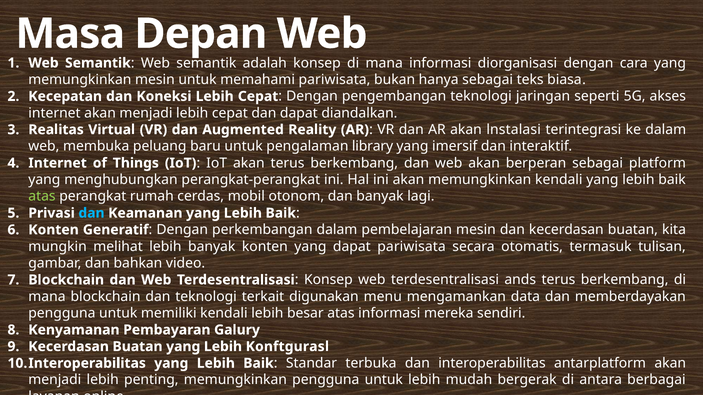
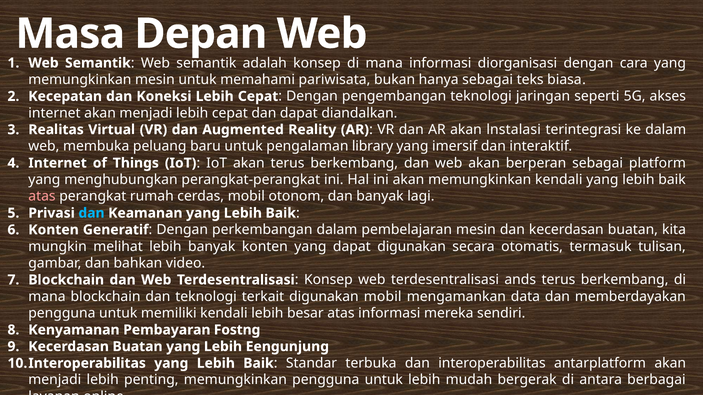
atas at (42, 197) colour: light green -> pink
dapat pariwisata: pariwisata -> digunakan
digunakan menu: menu -> mobil
Galury: Galury -> Fostng
Konftgurasl: Konftgurasl -> Eengunjung
